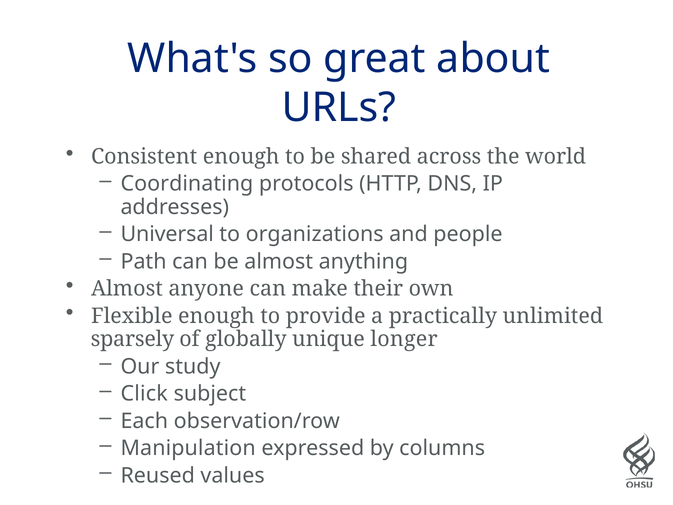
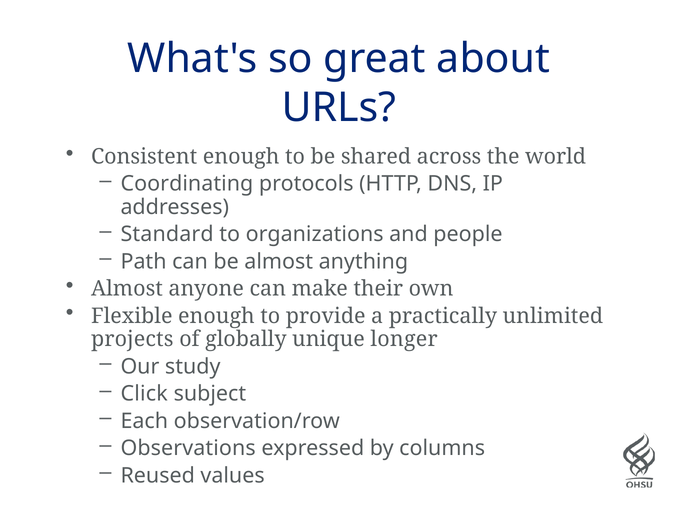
Universal: Universal -> Standard
sparsely: sparsely -> projects
Manipulation: Manipulation -> Observations
